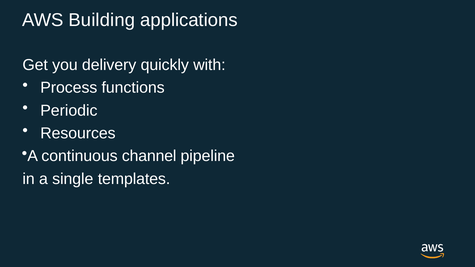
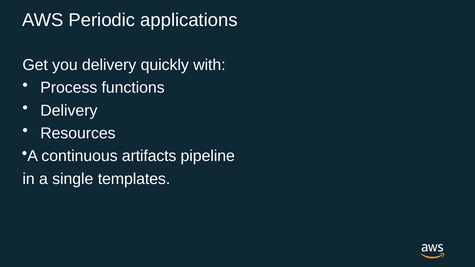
Building: Building -> Periodic
Periodic at (69, 111): Periodic -> Delivery
channel: channel -> artifacts
